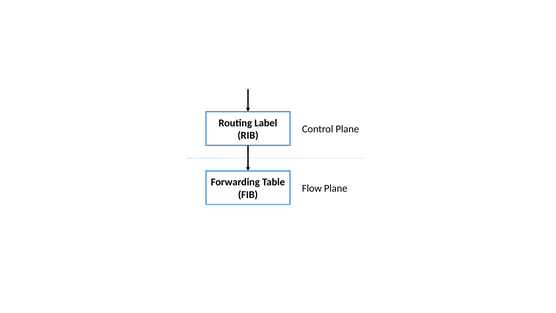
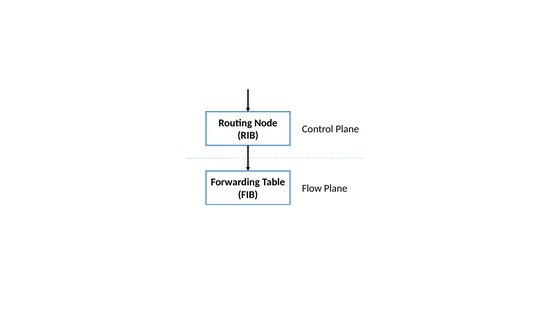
Label: Label -> Node
